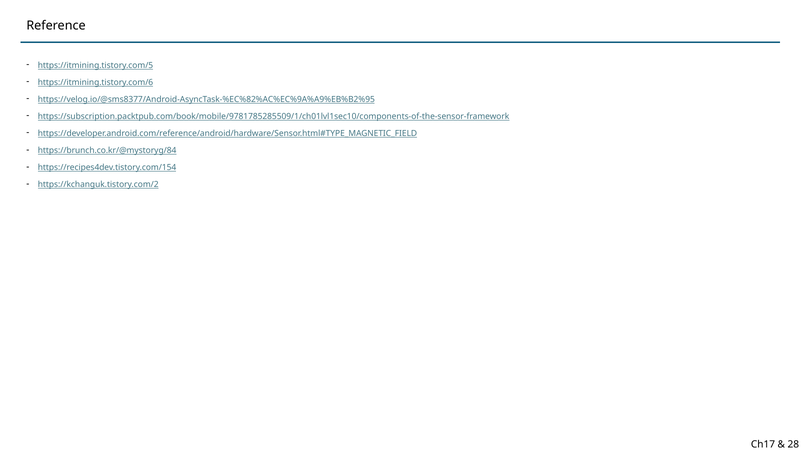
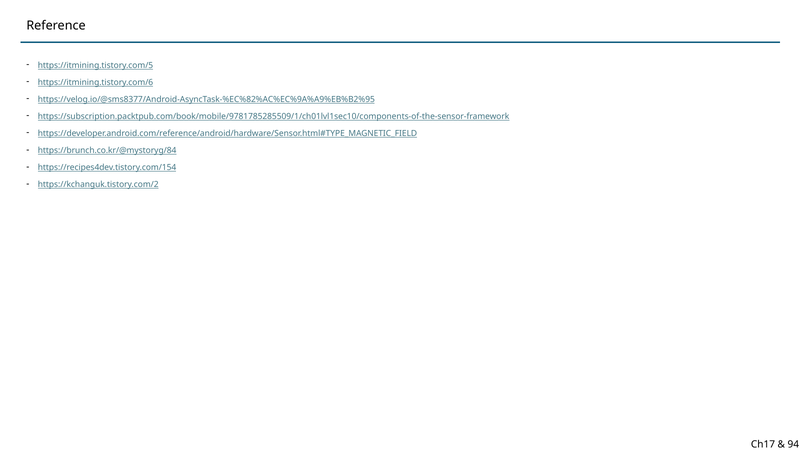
28: 28 -> 94
